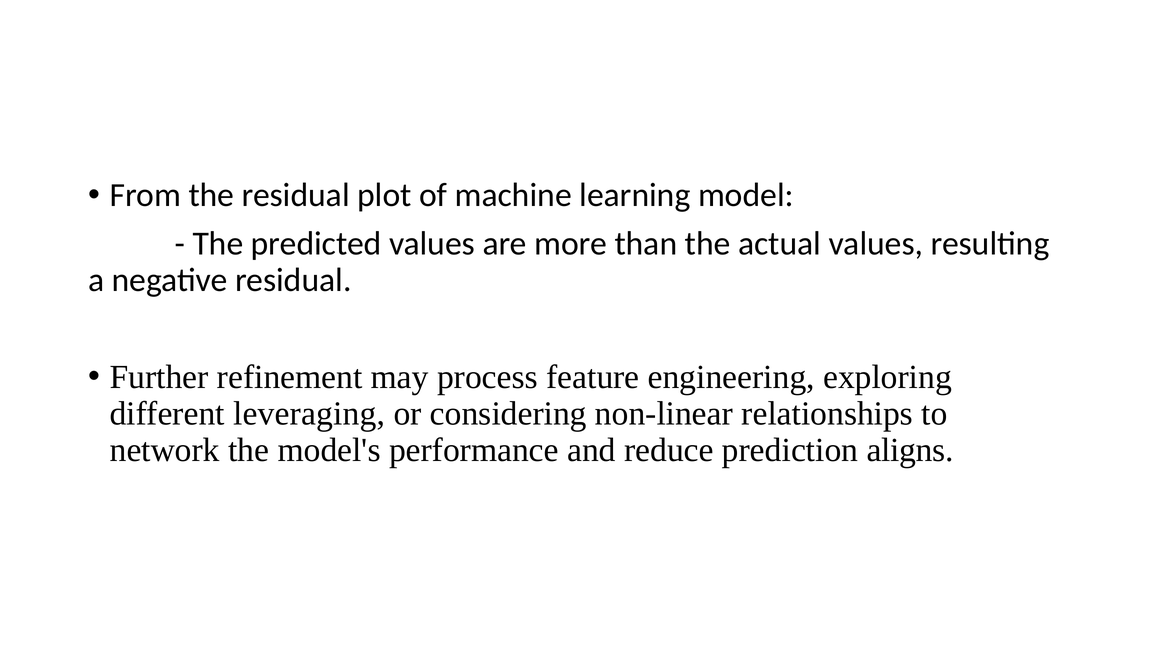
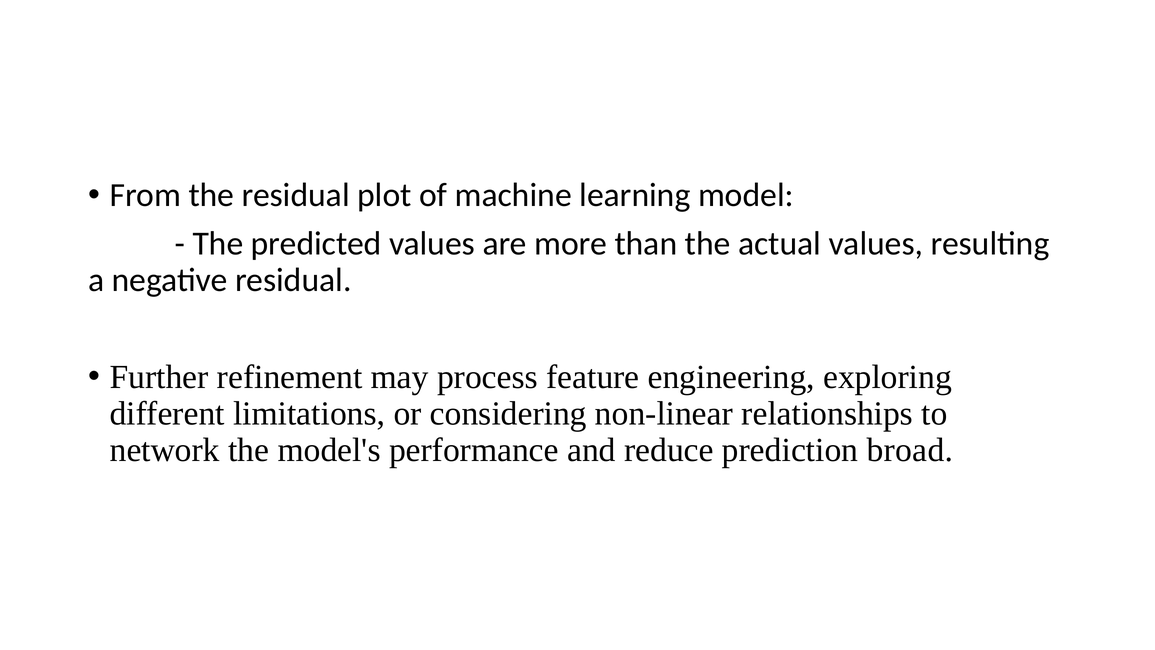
leveraging: leveraging -> limitations
aligns: aligns -> broad
